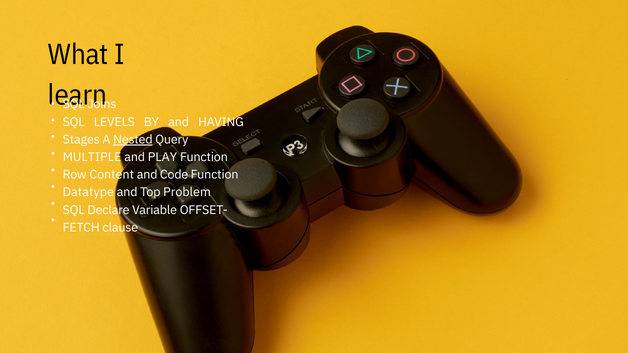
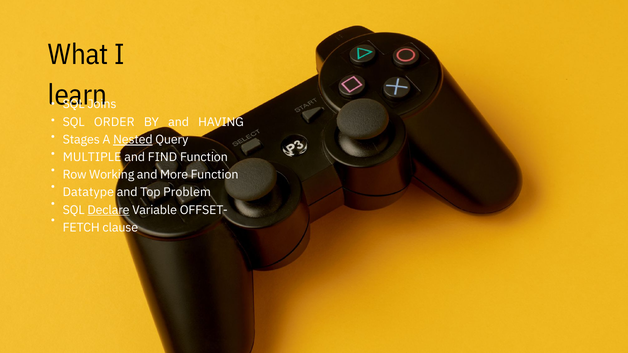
LEVELS: LEVELS -> ORDER
PLAY: PLAY -> FIND
Content: Content -> Working
Code: Code -> More
Declare underline: none -> present
